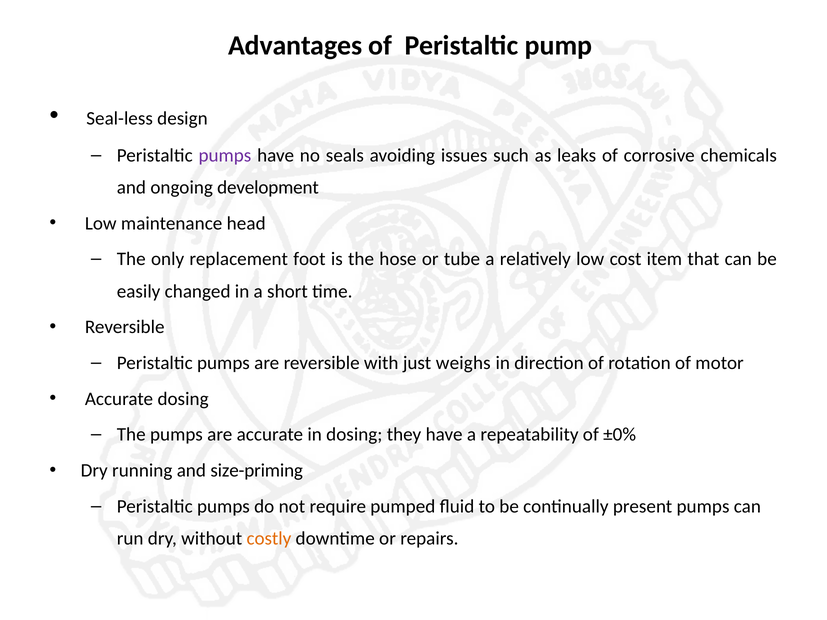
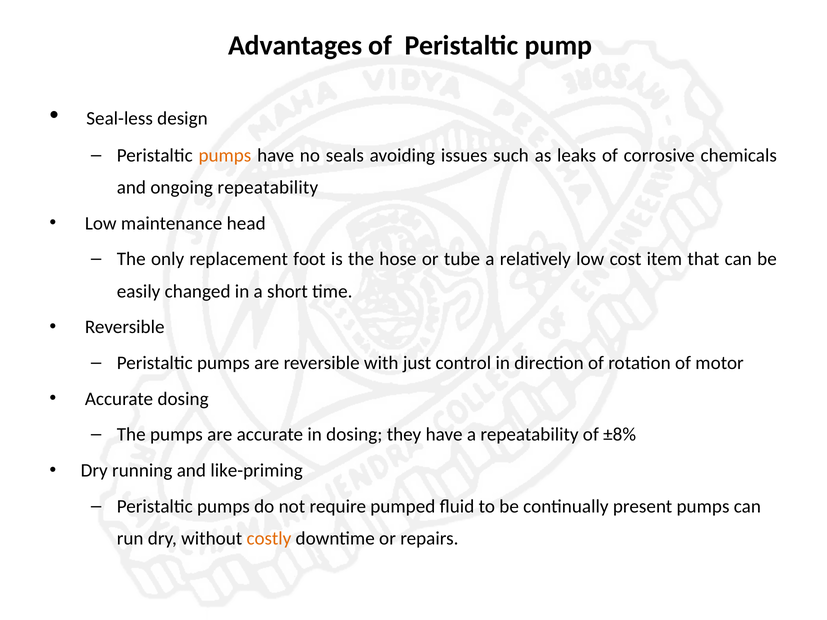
pumps at (225, 155) colour: purple -> orange
ongoing development: development -> repeatability
weighs: weighs -> control
±0%: ±0% -> ±8%
size-priming: size-priming -> like-priming
